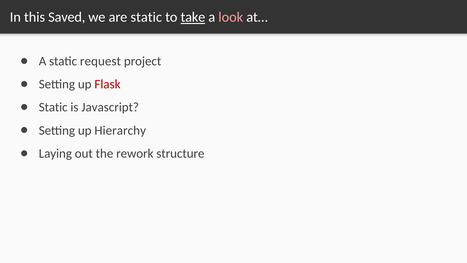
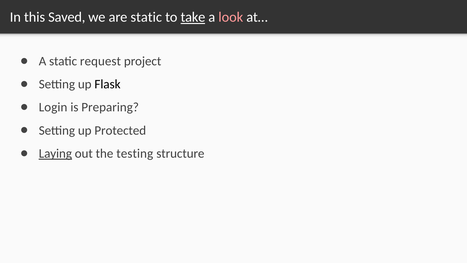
Flask colour: red -> black
Static at (53, 107): Static -> Login
Javascript: Javascript -> Preparing
Hierarchy: Hierarchy -> Protected
Laying underline: none -> present
rework: rework -> testing
